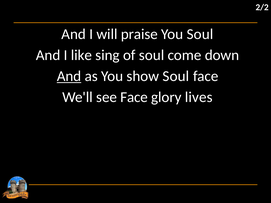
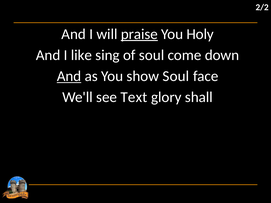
praise underline: none -> present
You Soul: Soul -> Holy
see Face: Face -> Text
lives: lives -> shall
